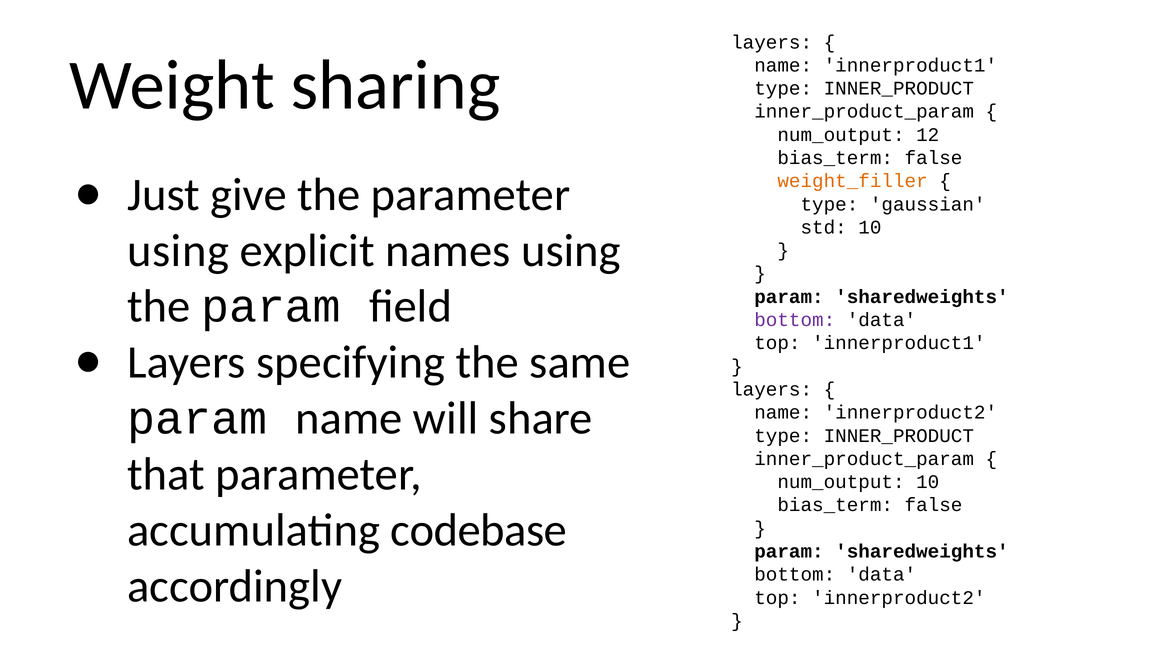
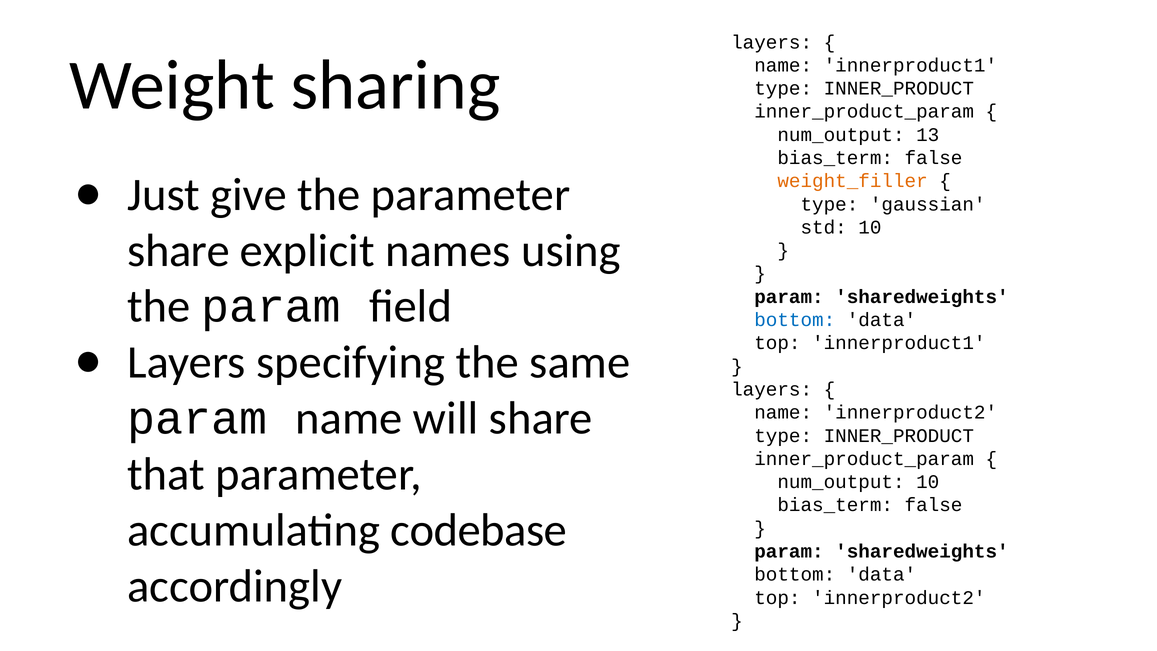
12: 12 -> 13
using at (178, 251): using -> share
bottom at (795, 320) colour: purple -> blue
